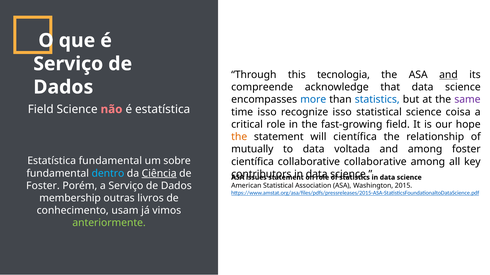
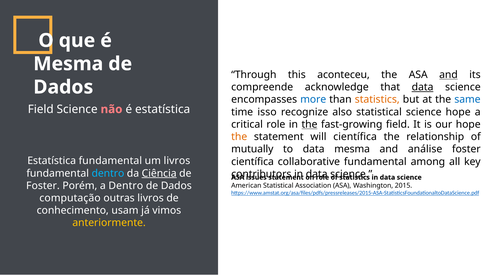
Serviço at (68, 64): Serviço -> Mesma
tecnologia: tecnologia -> aconteceu
data at (423, 87) underline: none -> present
statistics at (377, 100) colour: blue -> orange
same colour: purple -> blue
recognize isso: isso -> also
science coisa: coisa -> hope
the at (309, 125) underline: none -> present
data voltada: voltada -> mesma
and among: among -> análise
um sobre: sobre -> livros
collaborative collaborative: collaborative -> fundamental
a Serviço: Serviço -> Dentro
membership: membership -> computação
anteriormente colour: light green -> yellow
